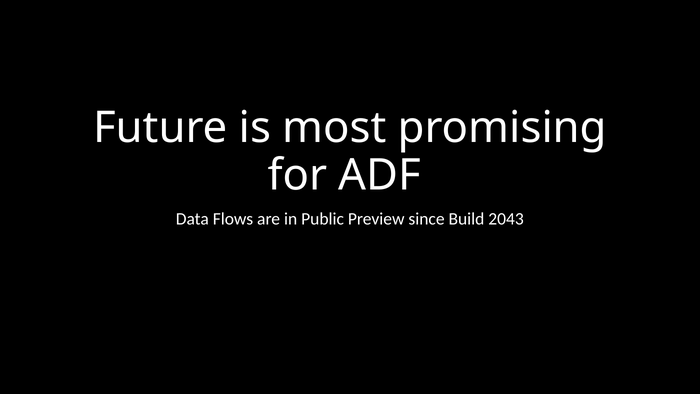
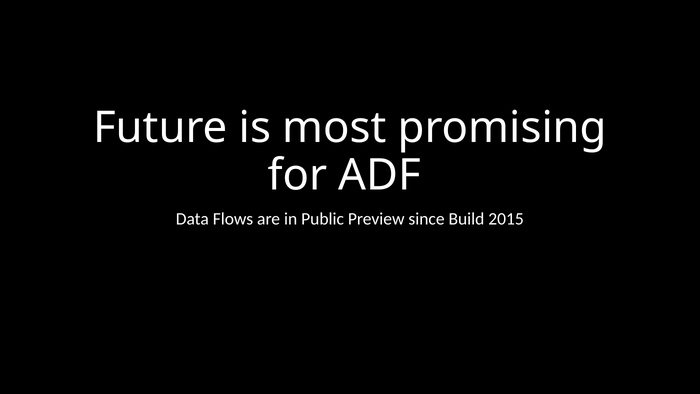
2043: 2043 -> 2015
